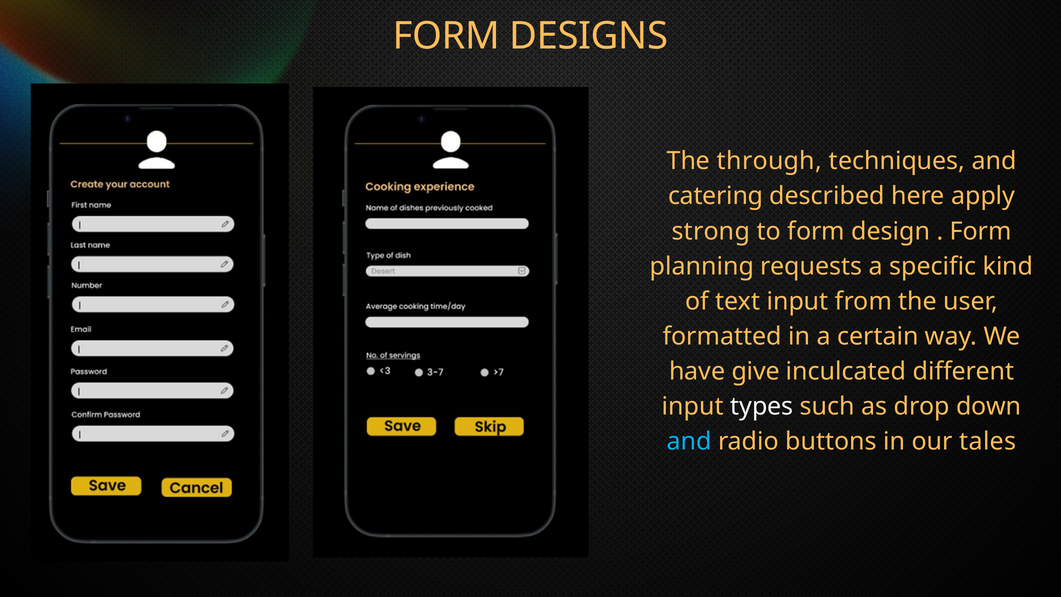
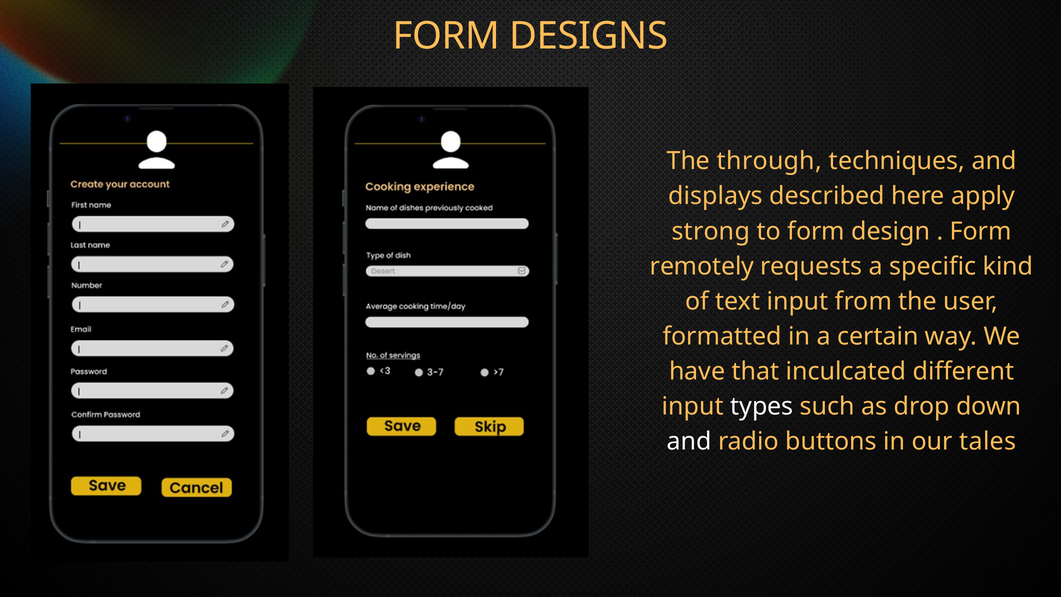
catering: catering -> displays
planning: planning -> remotely
give: give -> that
and at (689, 442) colour: light blue -> white
